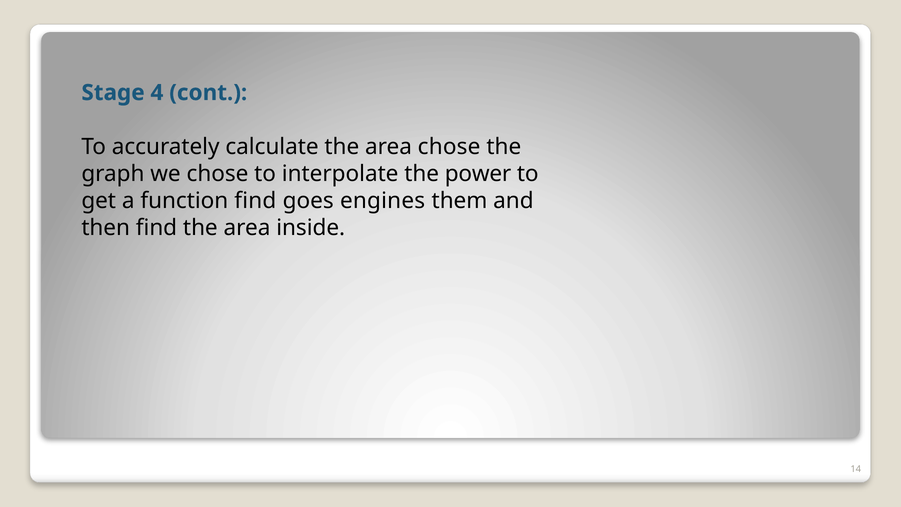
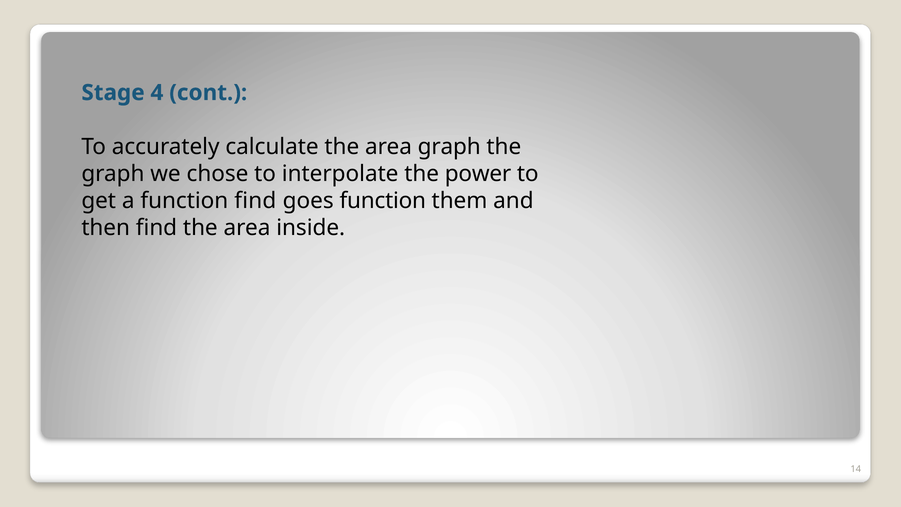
area chose: chose -> graph
goes engines: engines -> function
